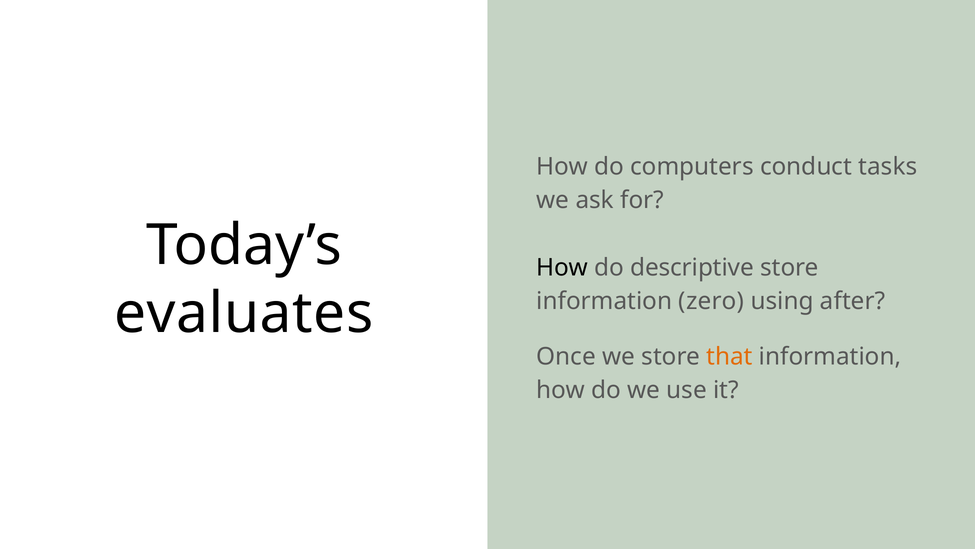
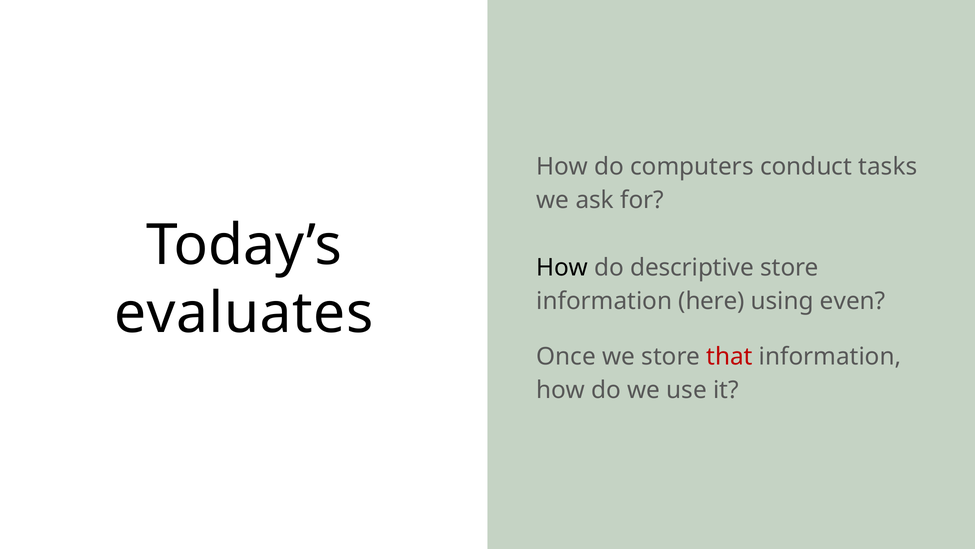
zero: zero -> here
after: after -> even
that colour: orange -> red
